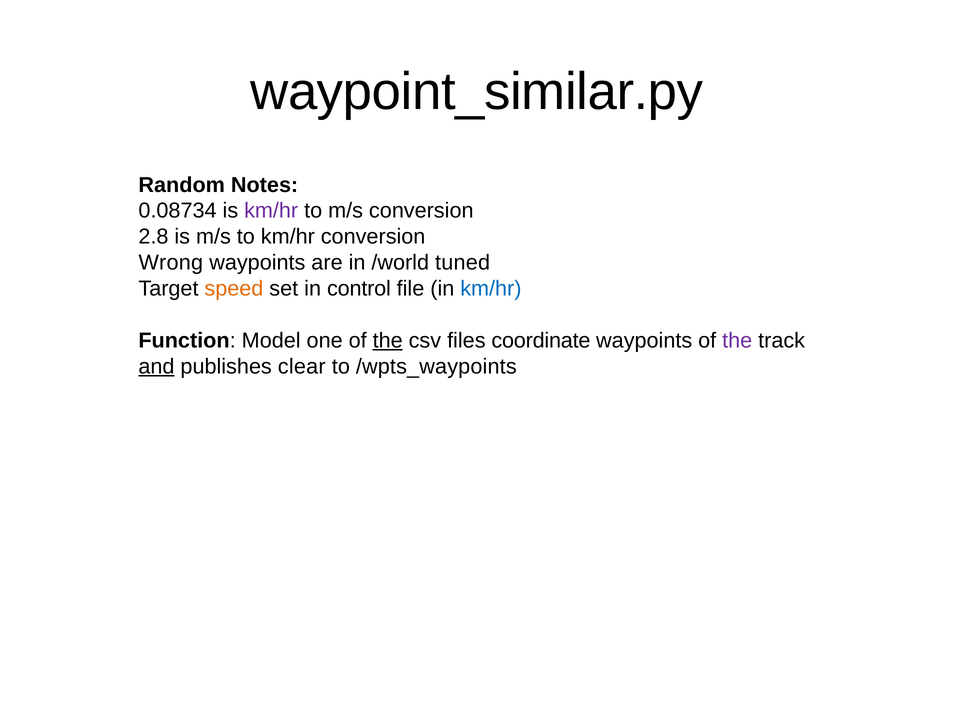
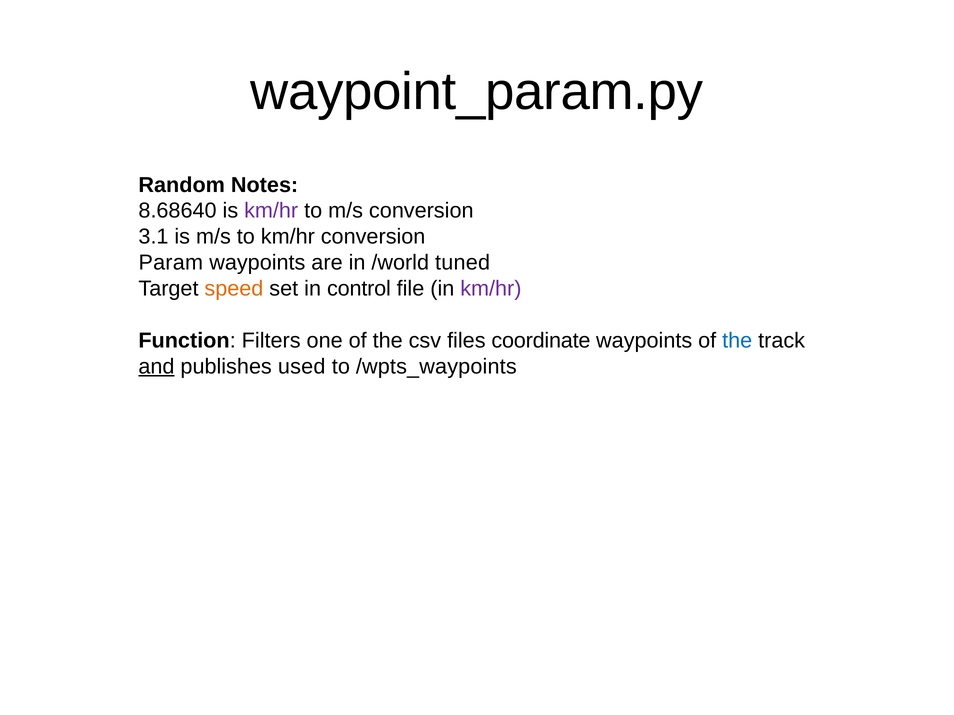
waypoint_similar.py: waypoint_similar.py -> waypoint_param.py
0.08734: 0.08734 -> 8.68640
2.8: 2.8 -> 3.1
Wrong: Wrong -> Param
km/hr at (491, 289) colour: blue -> purple
Model: Model -> Filters
the at (388, 341) underline: present -> none
the at (737, 341) colour: purple -> blue
clear: clear -> used
